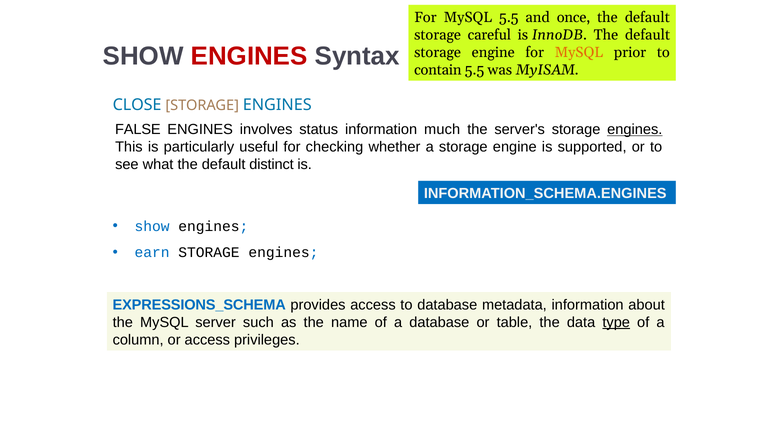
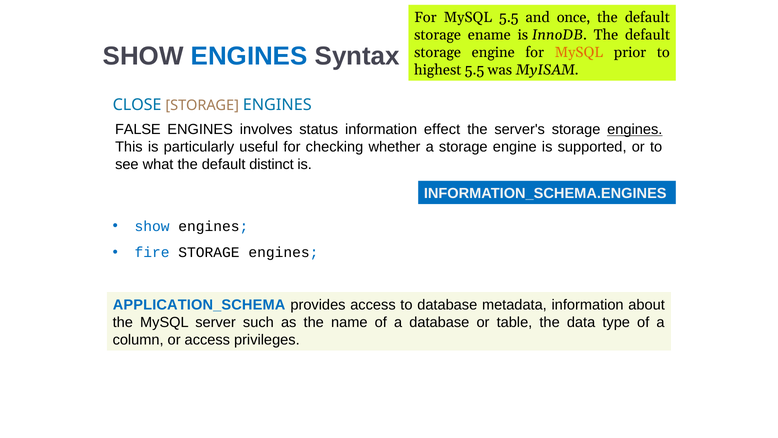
careful: careful -> ename
ENGINES at (249, 56) colour: red -> blue
contain: contain -> highest
much: much -> effect
earn: earn -> fire
EXPRESSIONS_SCHEMA: EXPRESSIONS_SCHEMA -> APPLICATION_SCHEMA
type underline: present -> none
